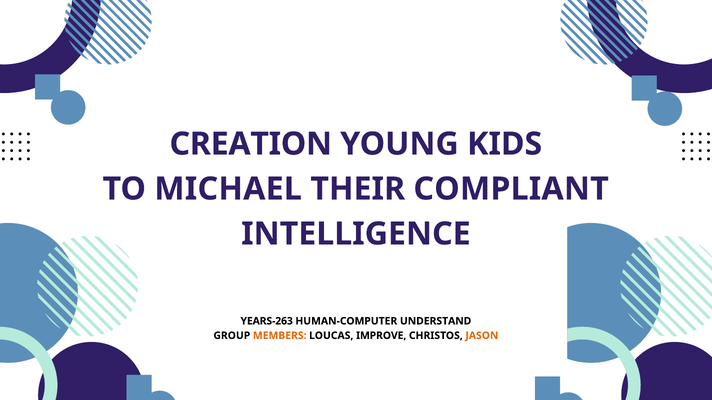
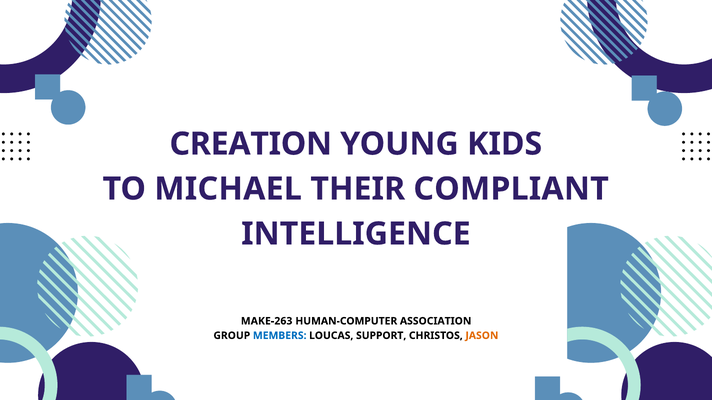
YEARS-263: YEARS-263 -> MAKE-263
UNDERSTAND: UNDERSTAND -> ASSOCIATION
MEMBERS colour: orange -> blue
IMPROVE: IMPROVE -> SUPPORT
